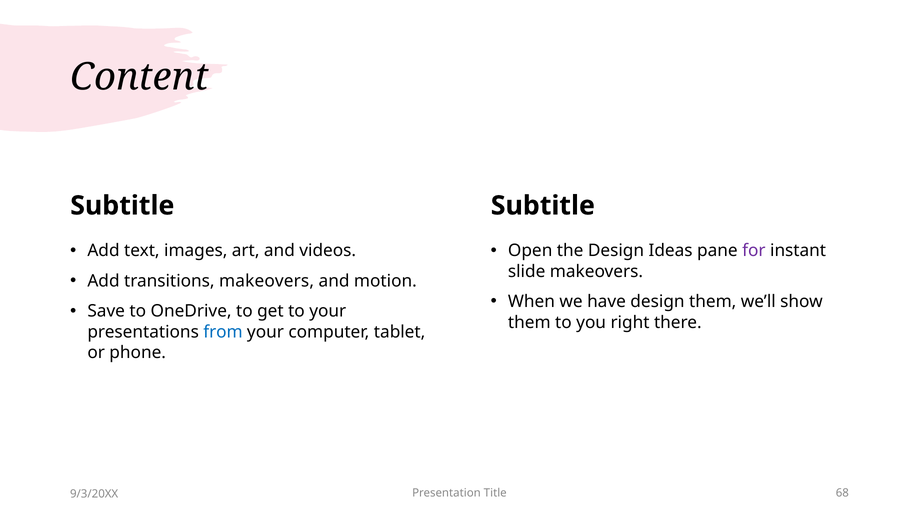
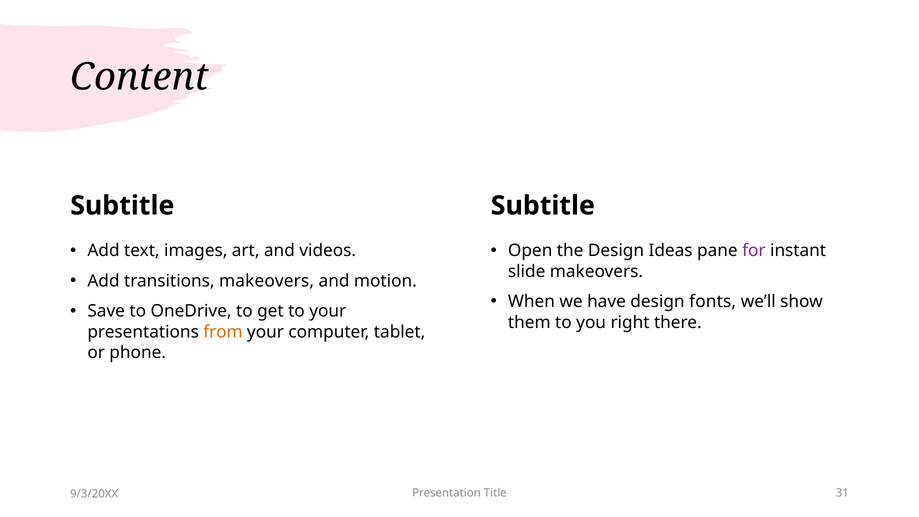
design them: them -> fonts
from colour: blue -> orange
68: 68 -> 31
